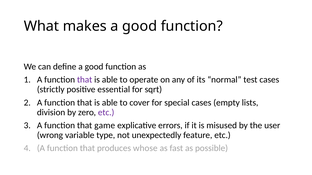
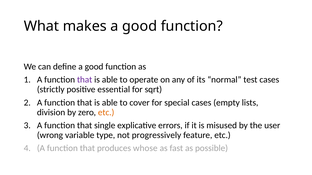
etc at (106, 113) colour: purple -> orange
game: game -> single
unexpectedly: unexpectedly -> progressively
